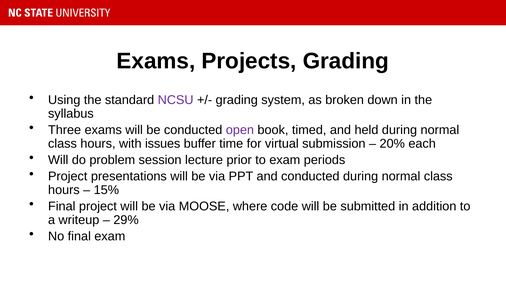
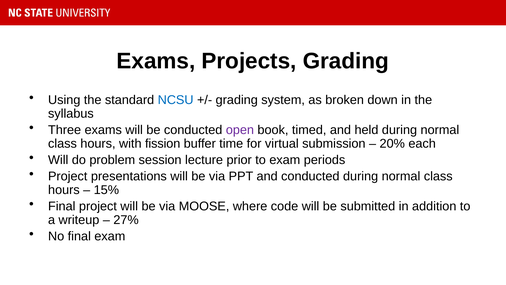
NCSU colour: purple -> blue
issues: issues -> fission
29%: 29% -> 27%
